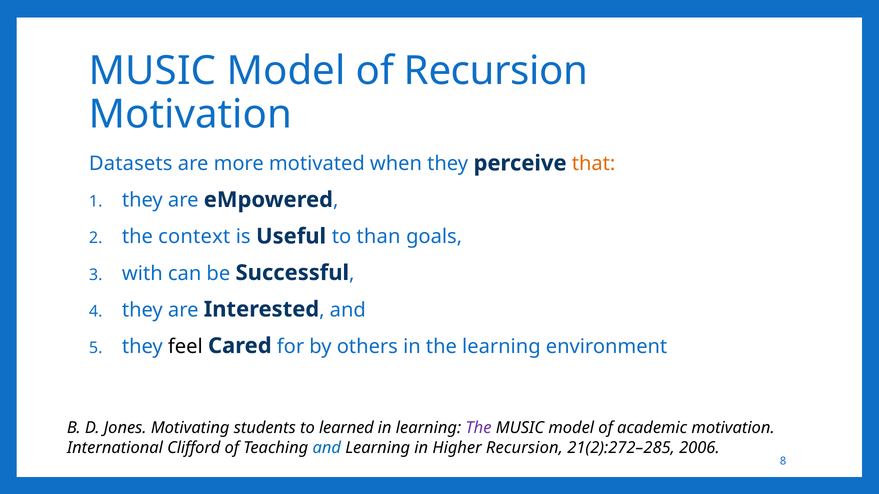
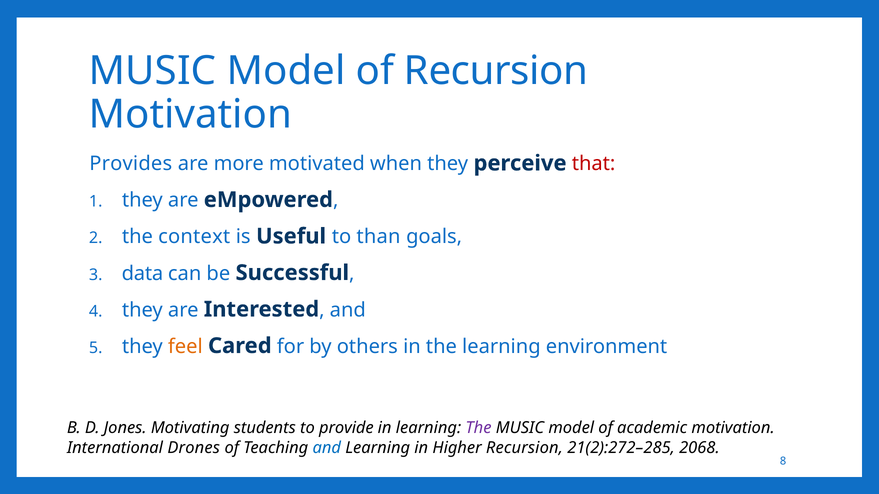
Datasets: Datasets -> Provides
that colour: orange -> red
with: with -> data
feel colour: black -> orange
learned: learned -> provide
Clifford: Clifford -> Drones
2006: 2006 -> 2068
